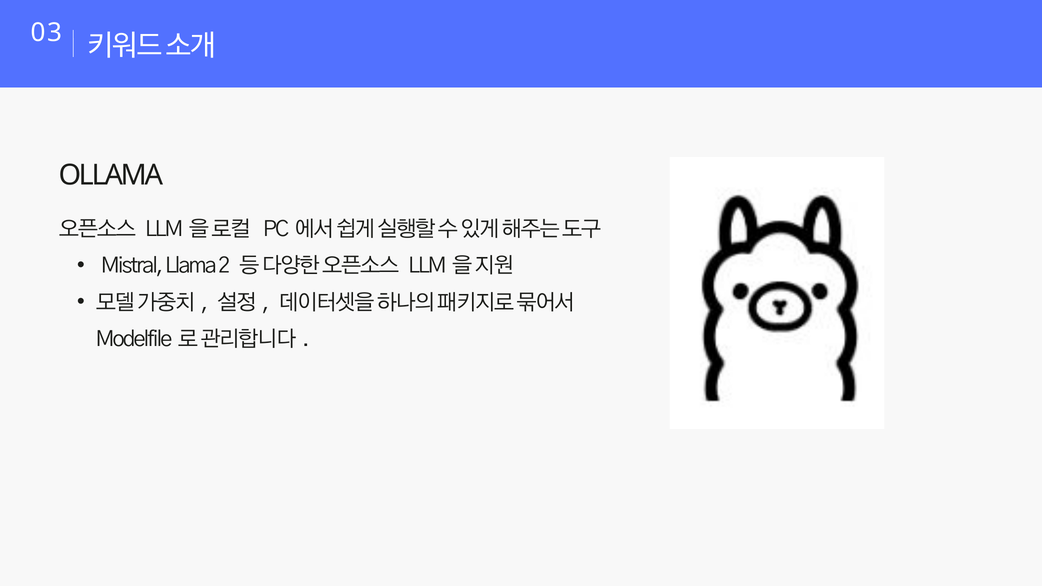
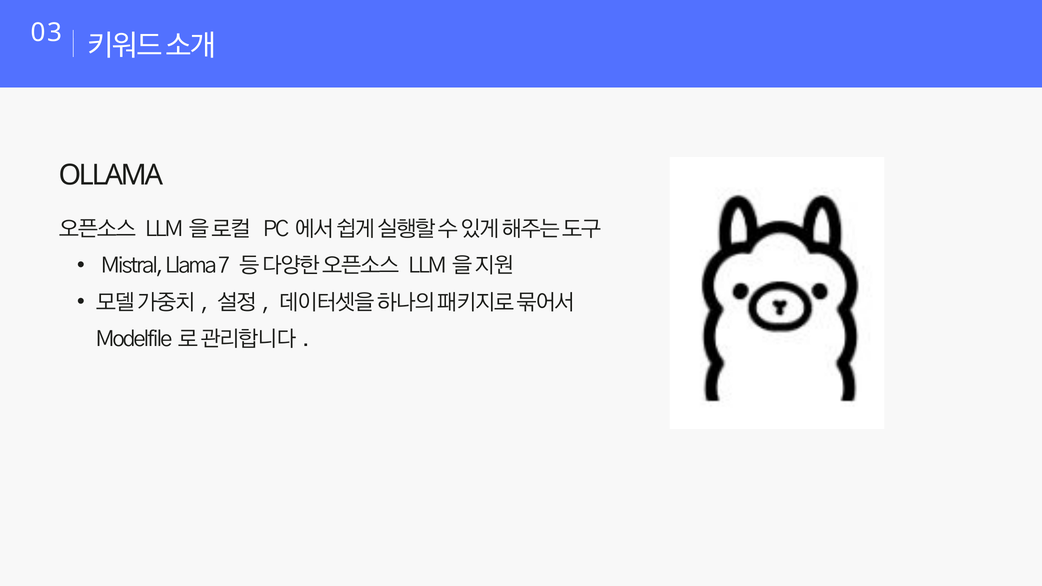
2: 2 -> 7
